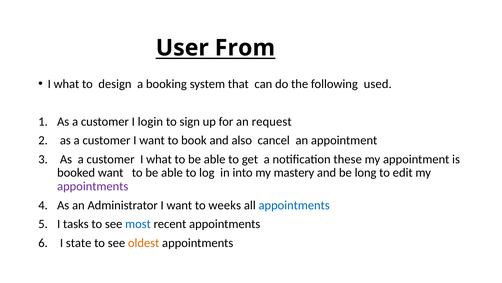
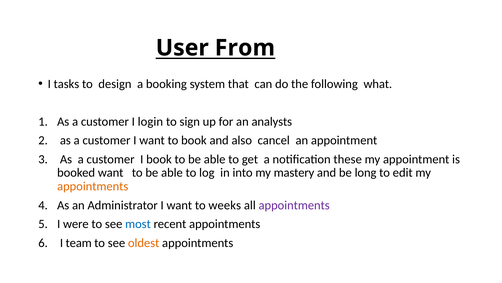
what at (66, 84): what -> tasks
used: used -> what
request: request -> analysts
customer I what: what -> book
appointments at (93, 186) colour: purple -> orange
appointments at (294, 205) colour: blue -> purple
tasks: tasks -> were
state: state -> team
